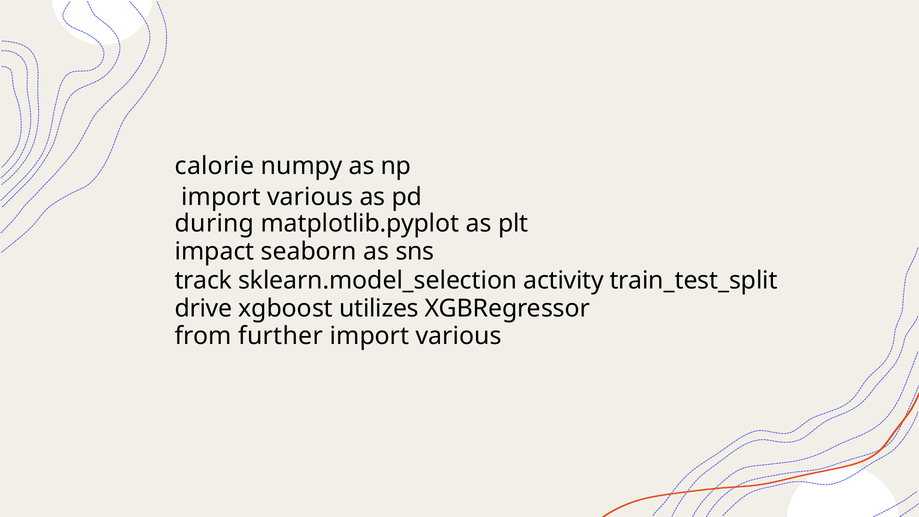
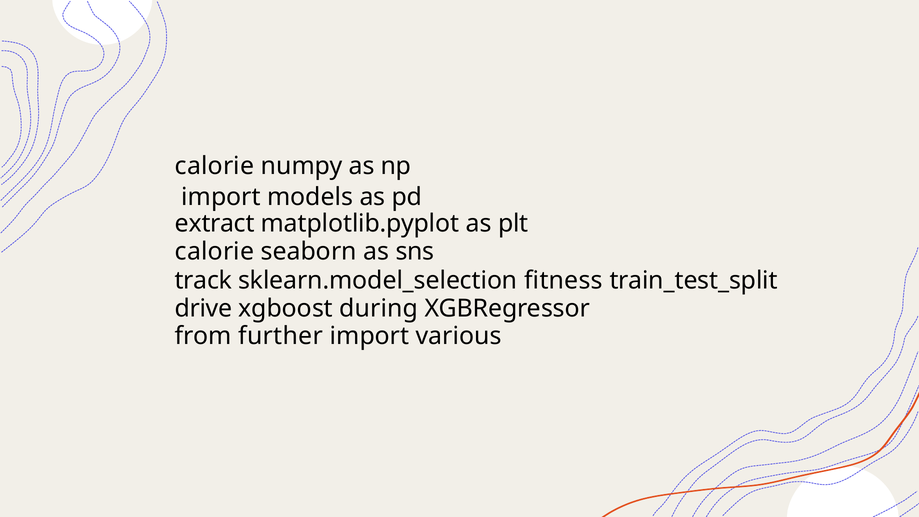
various at (310, 197): various -> models
during: during -> extract
impact at (215, 251): impact -> calorie
activity: activity -> fitness
utilizes: utilizes -> during
